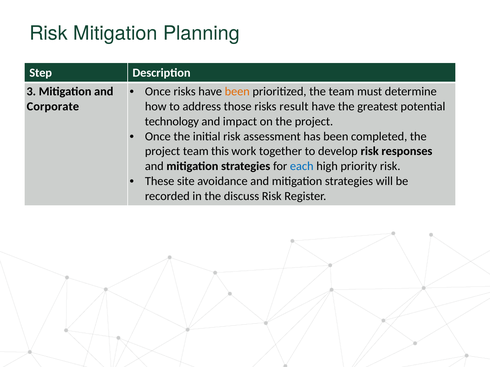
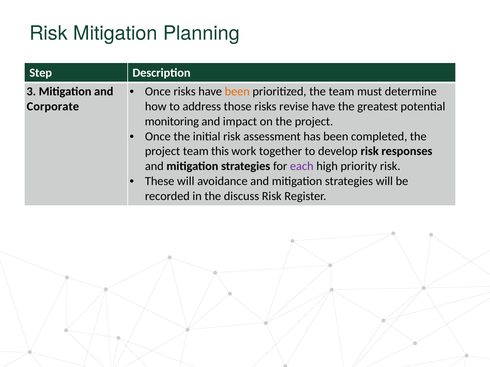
result: result -> revise
technology: technology -> monitoring
each colour: blue -> purple
These site: site -> will
